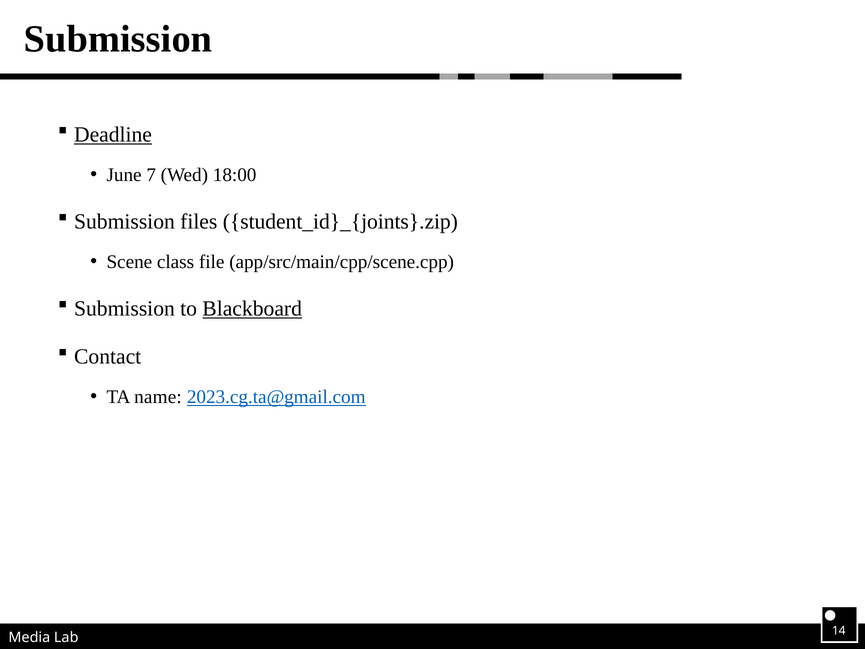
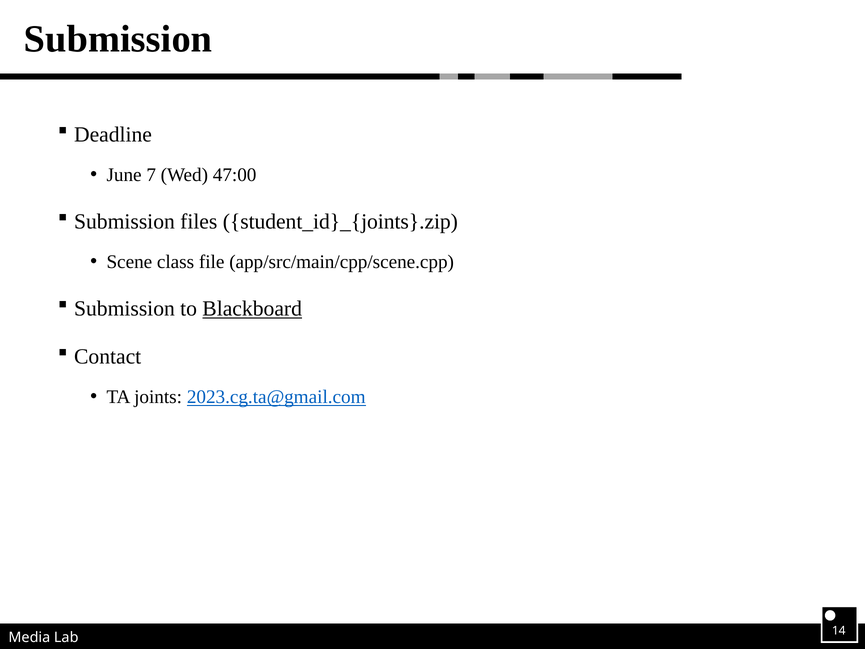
Deadline underline: present -> none
18:00: 18:00 -> 47:00
name: name -> joints
